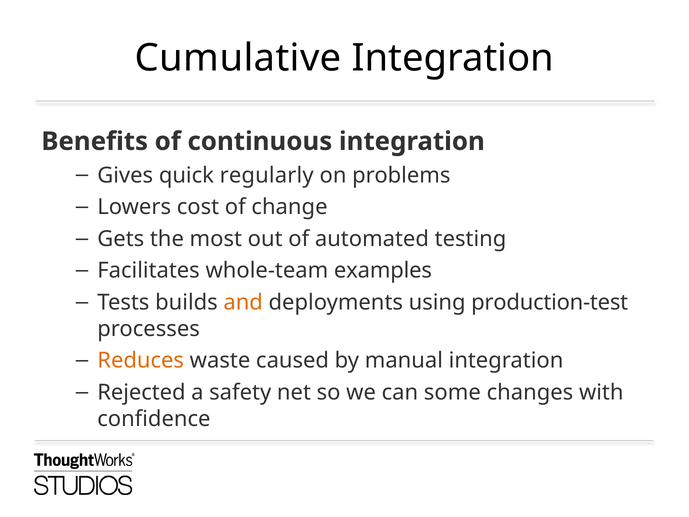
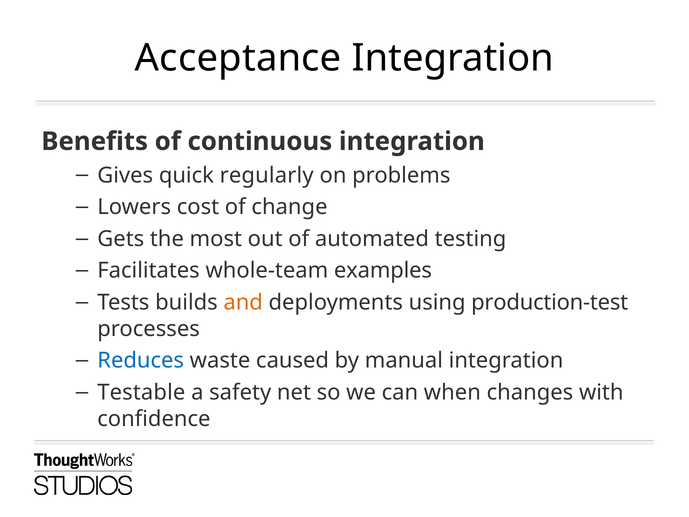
Cumulative: Cumulative -> Acceptance
Reduces colour: orange -> blue
Rejected: Rejected -> Testable
some: some -> when
